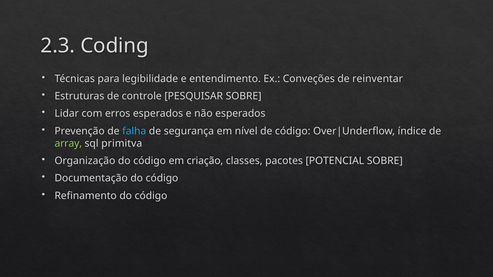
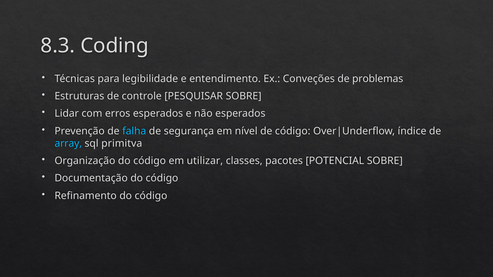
2.3: 2.3 -> 8.3
reinventar: reinventar -> problemas
array colour: light green -> light blue
criação: criação -> utilizar
